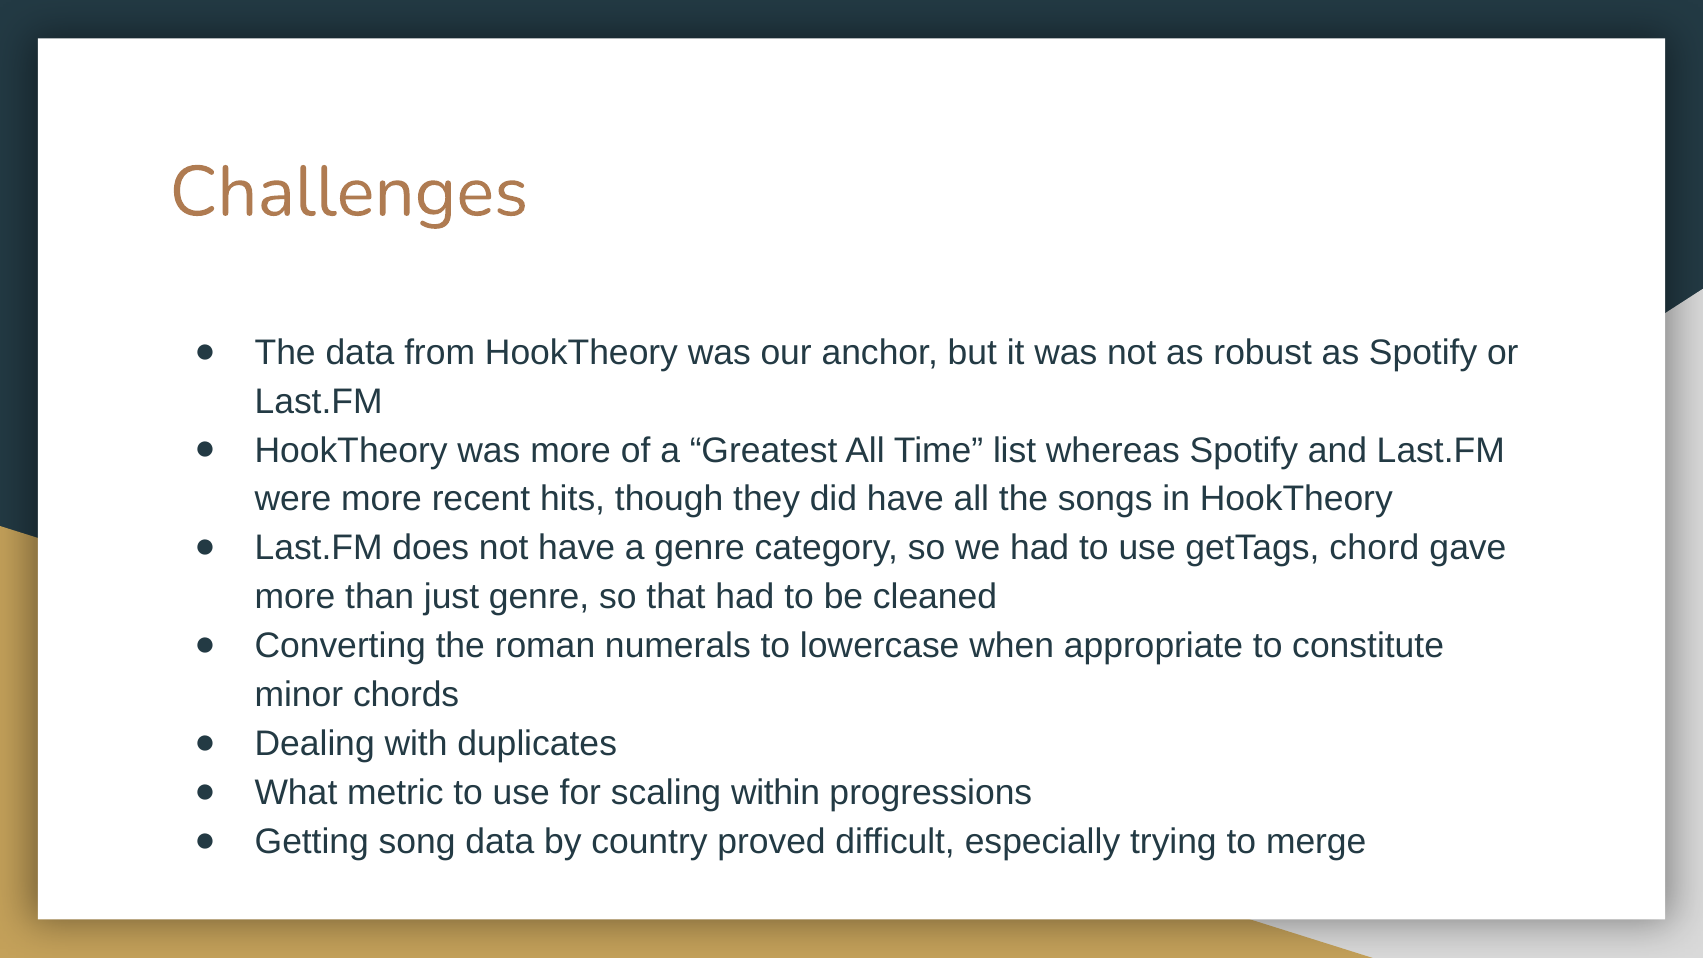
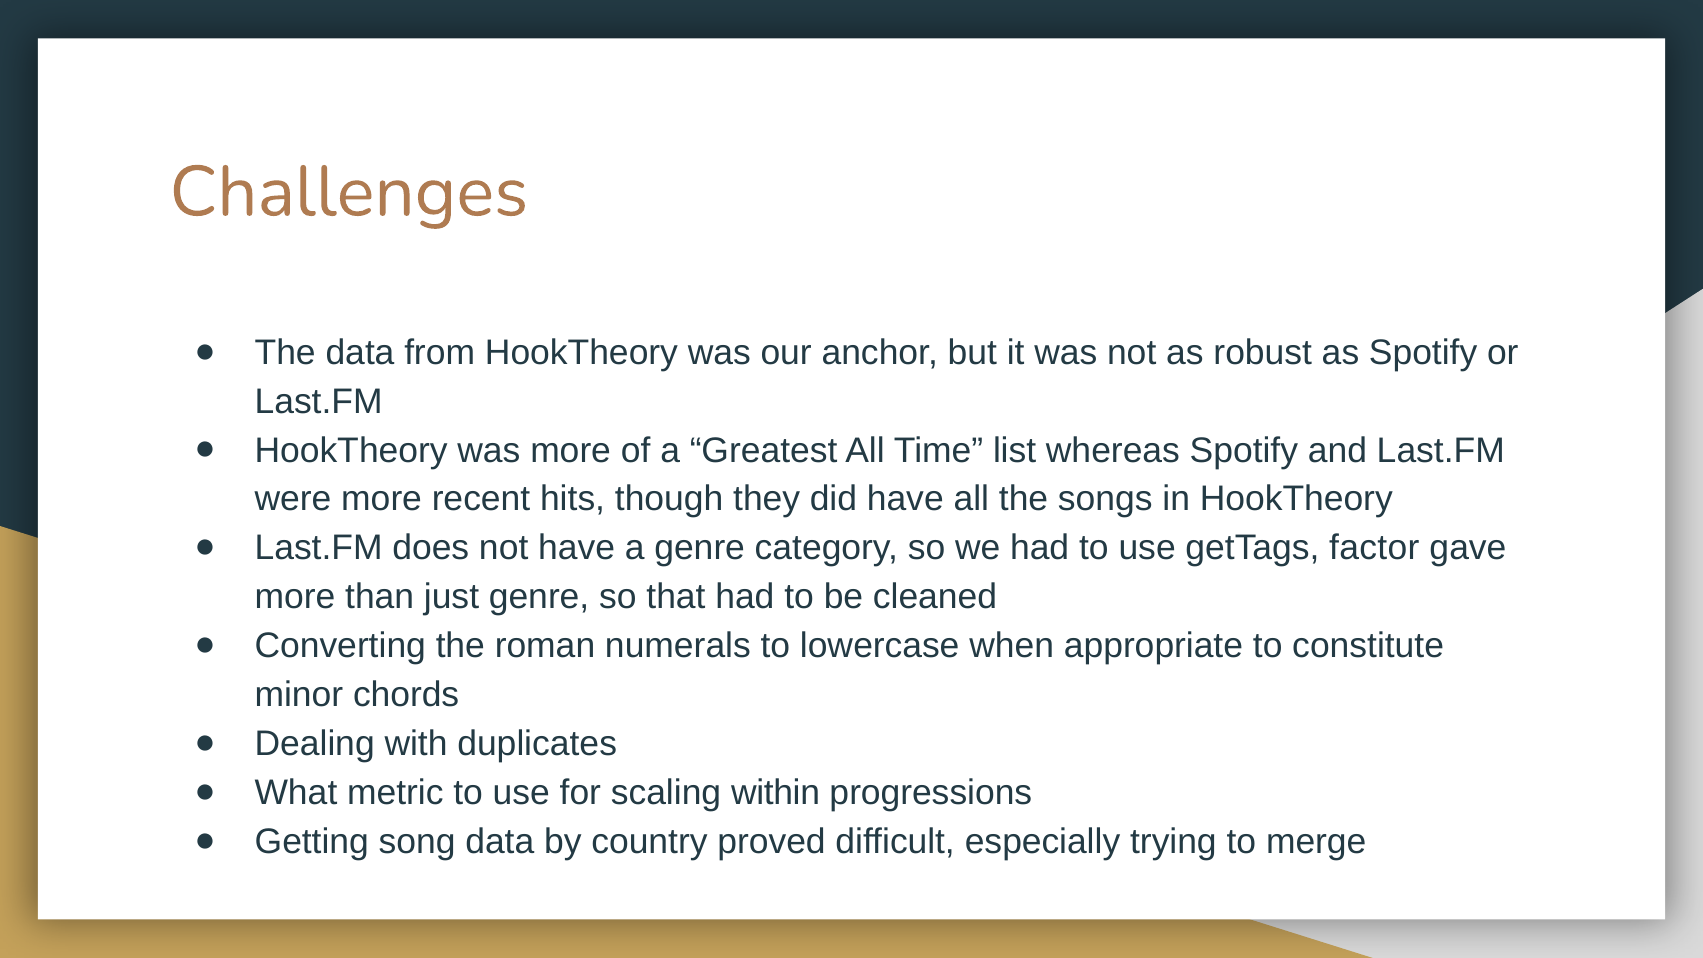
chord: chord -> factor
